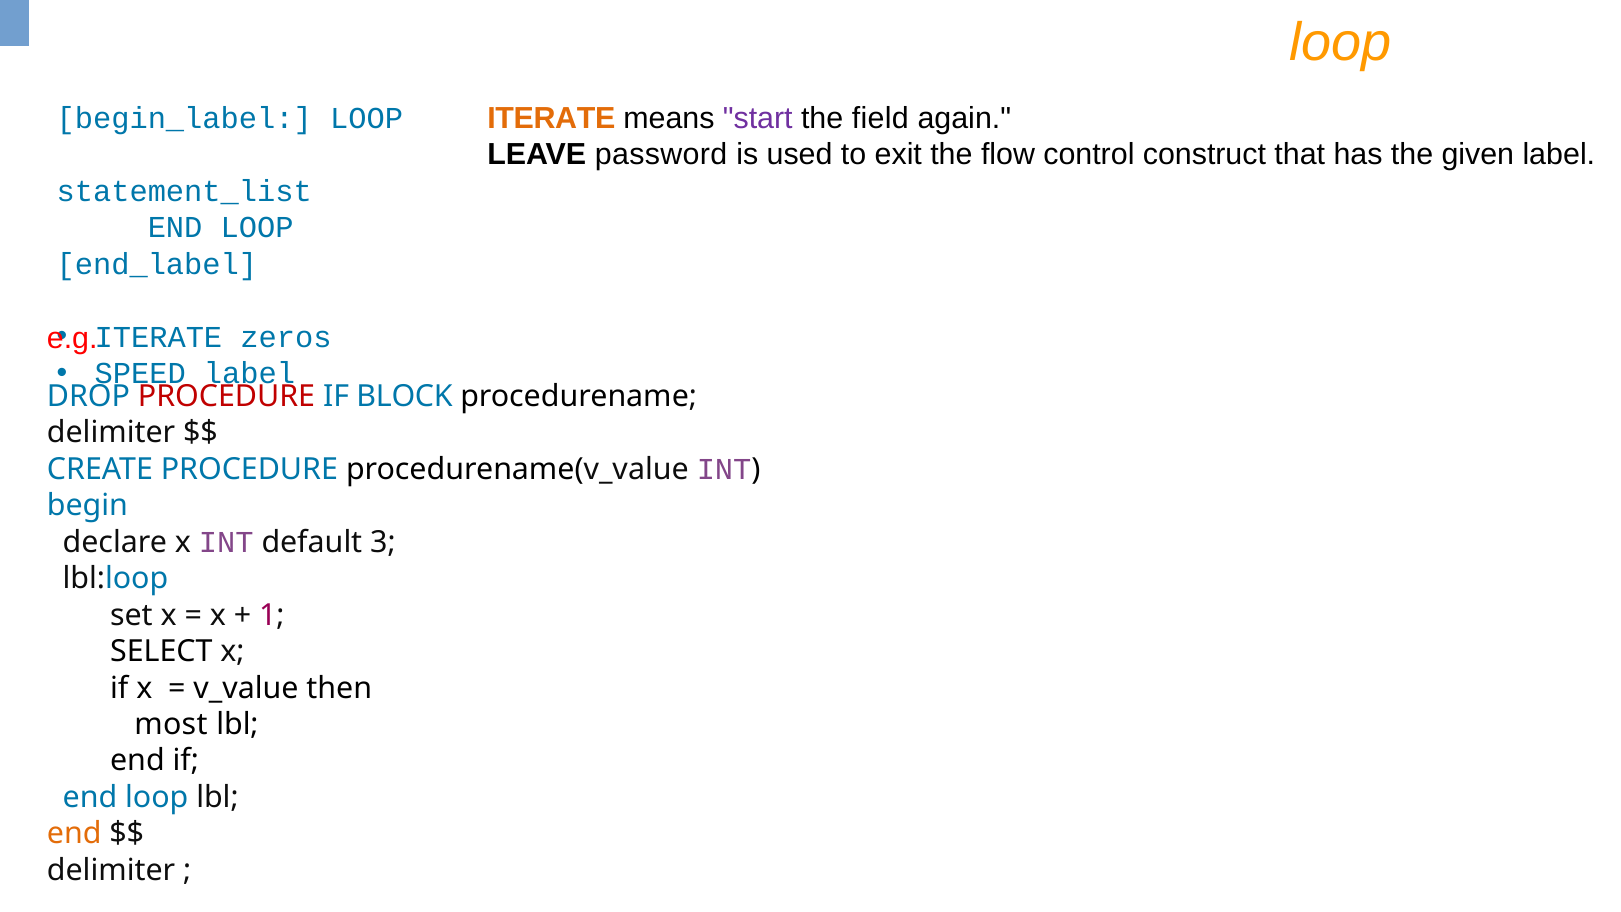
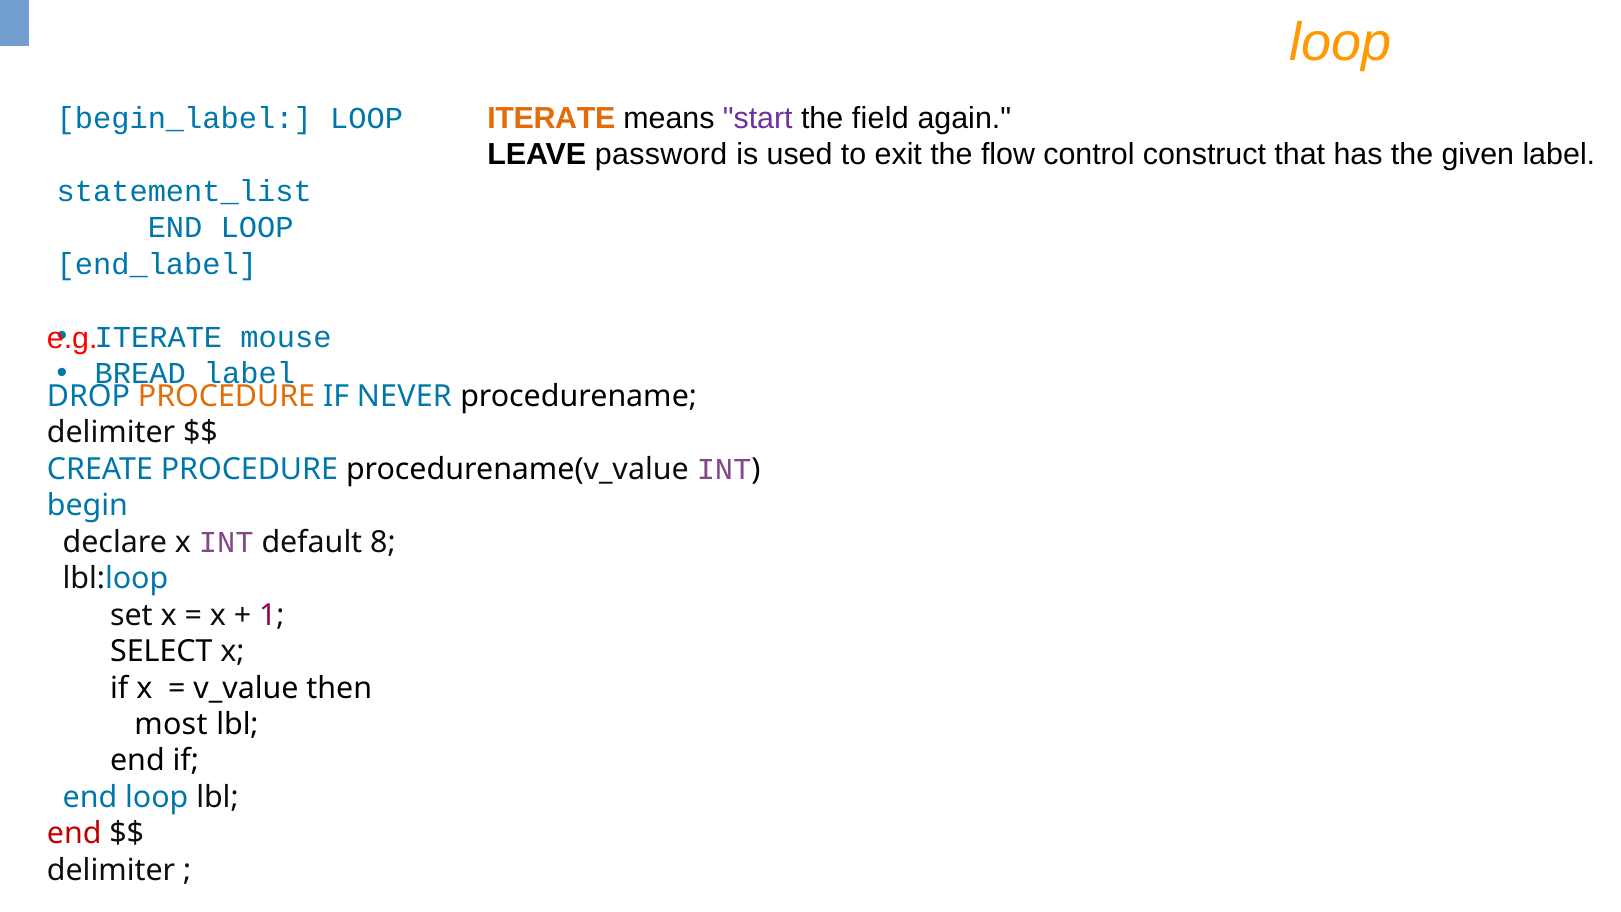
zeros: zeros -> mouse
SPEED: SPEED -> BREAD
PROCEDURE at (227, 396) colour: red -> orange
BLOCK: BLOCK -> NEVER
3: 3 -> 8
end at (74, 834) colour: orange -> red
